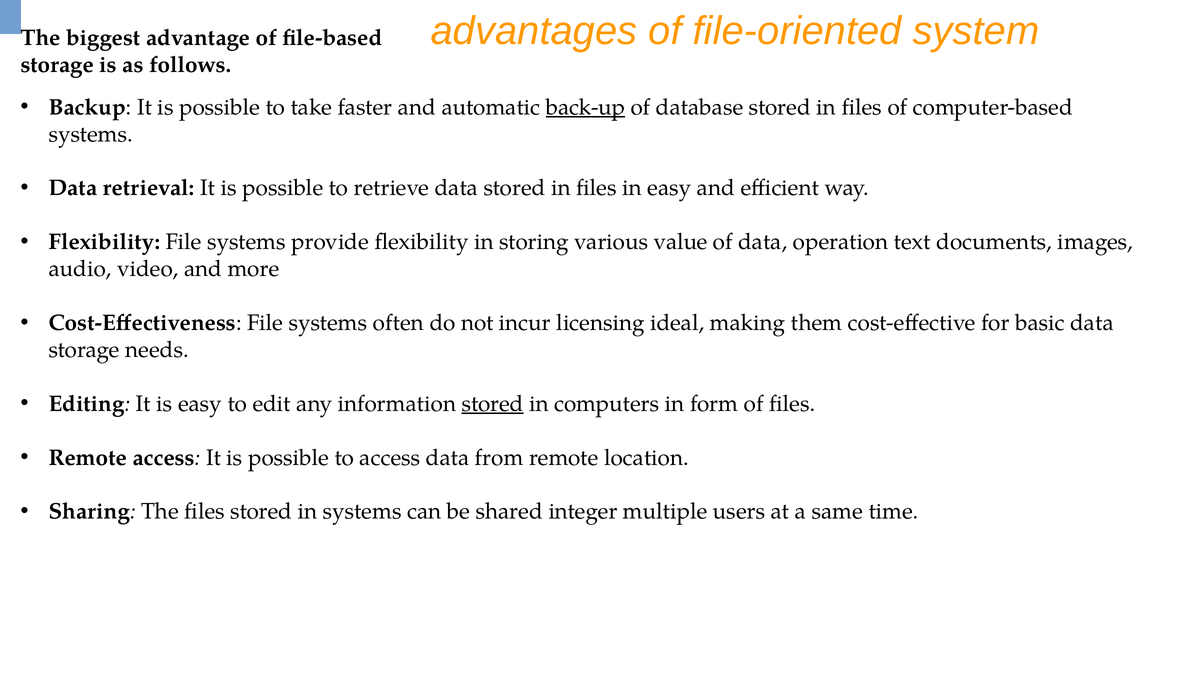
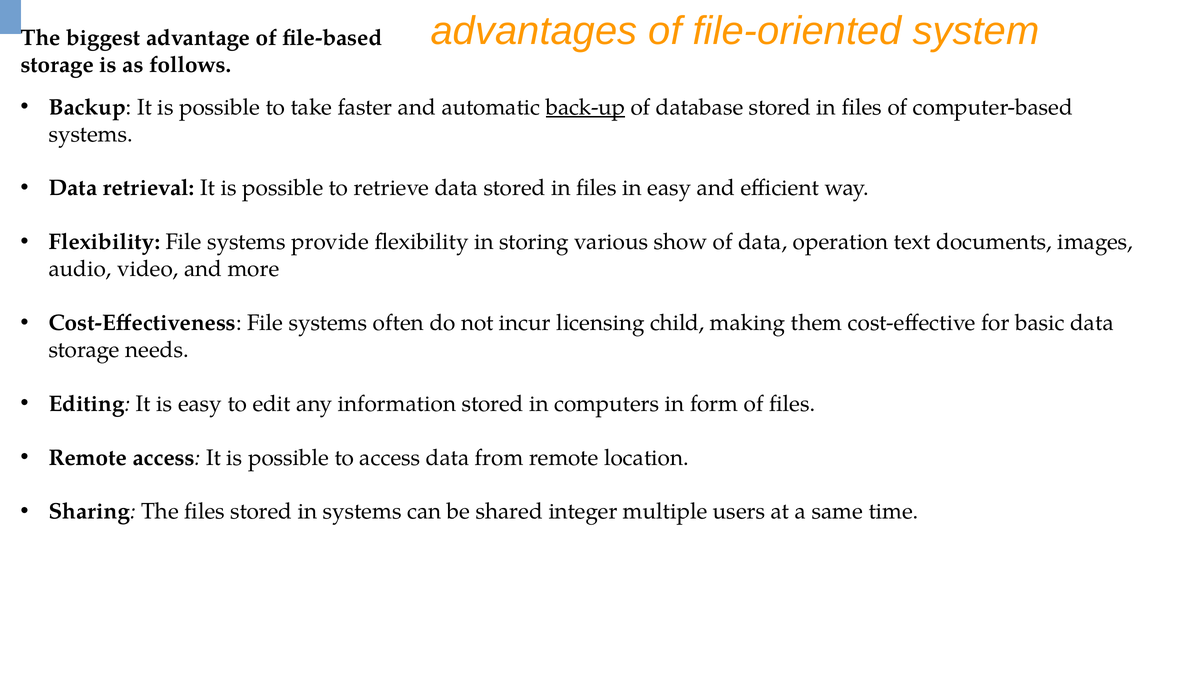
value: value -> show
ideal: ideal -> child
stored at (493, 404) underline: present -> none
